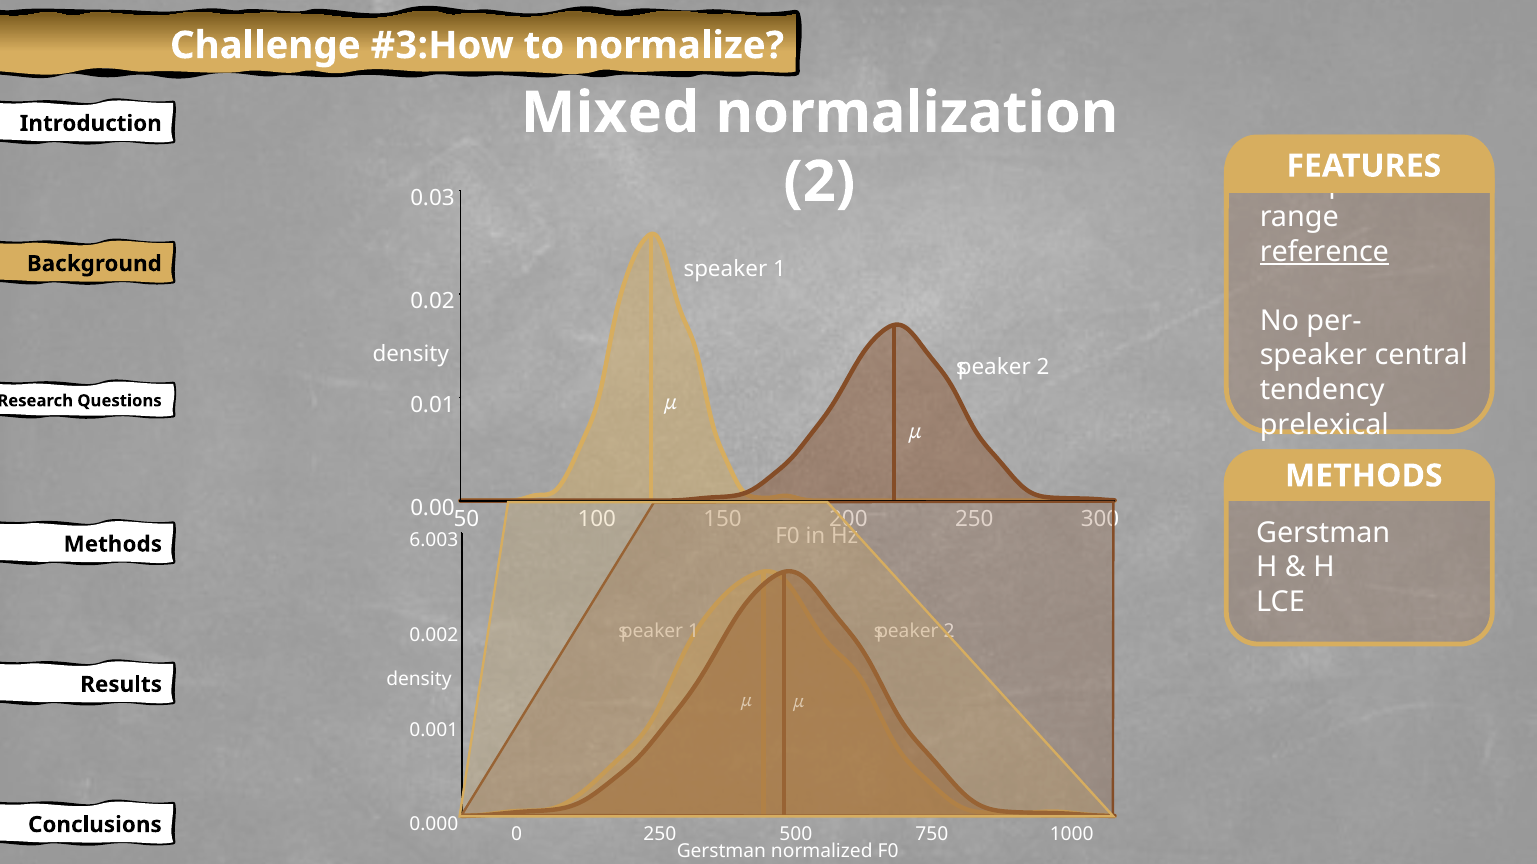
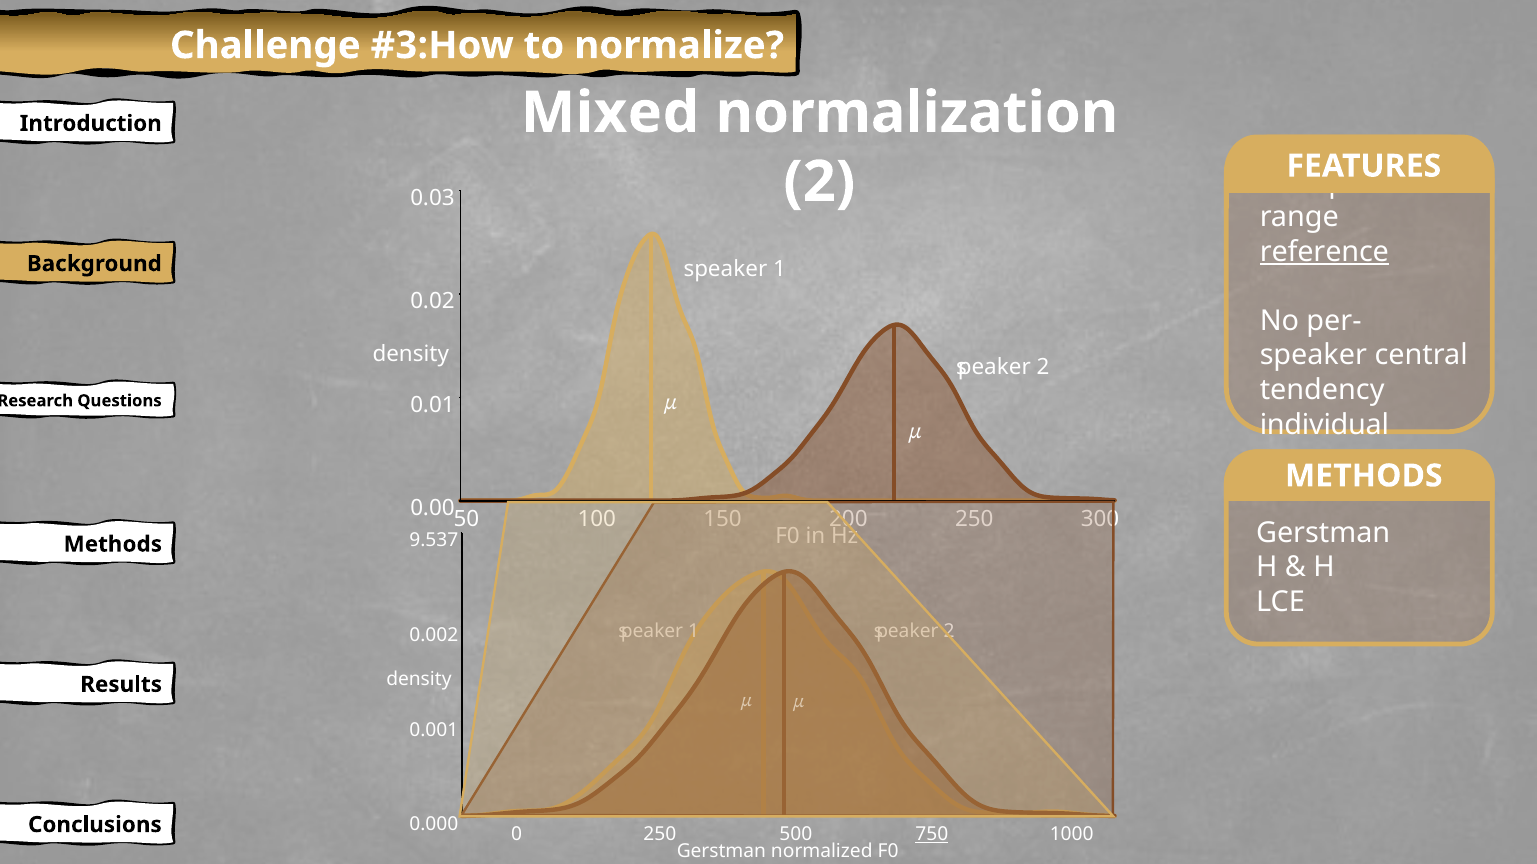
prelexical: prelexical -> individual
6.003: 6.003 -> 9.537
750 underline: none -> present
